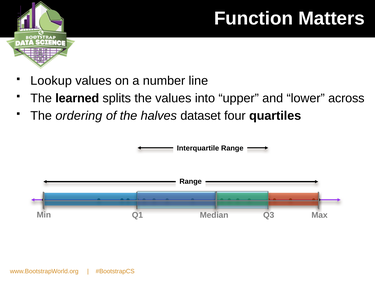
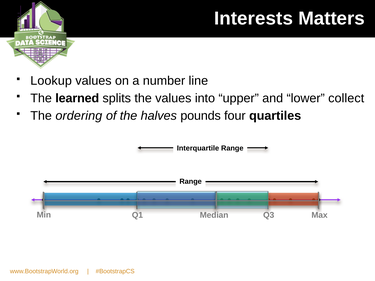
Function: Function -> Interests
across: across -> collect
dataset: dataset -> pounds
